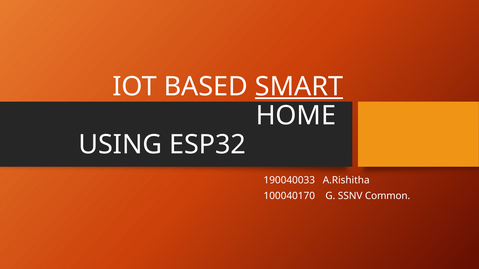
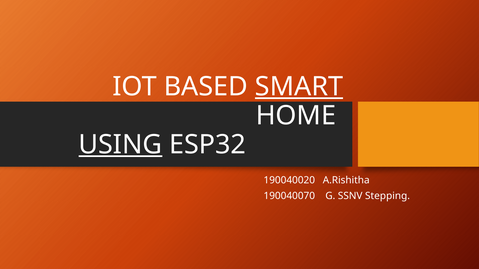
USING underline: none -> present
190040033: 190040033 -> 190040020
100040170: 100040170 -> 190040070
Common: Common -> Stepping
